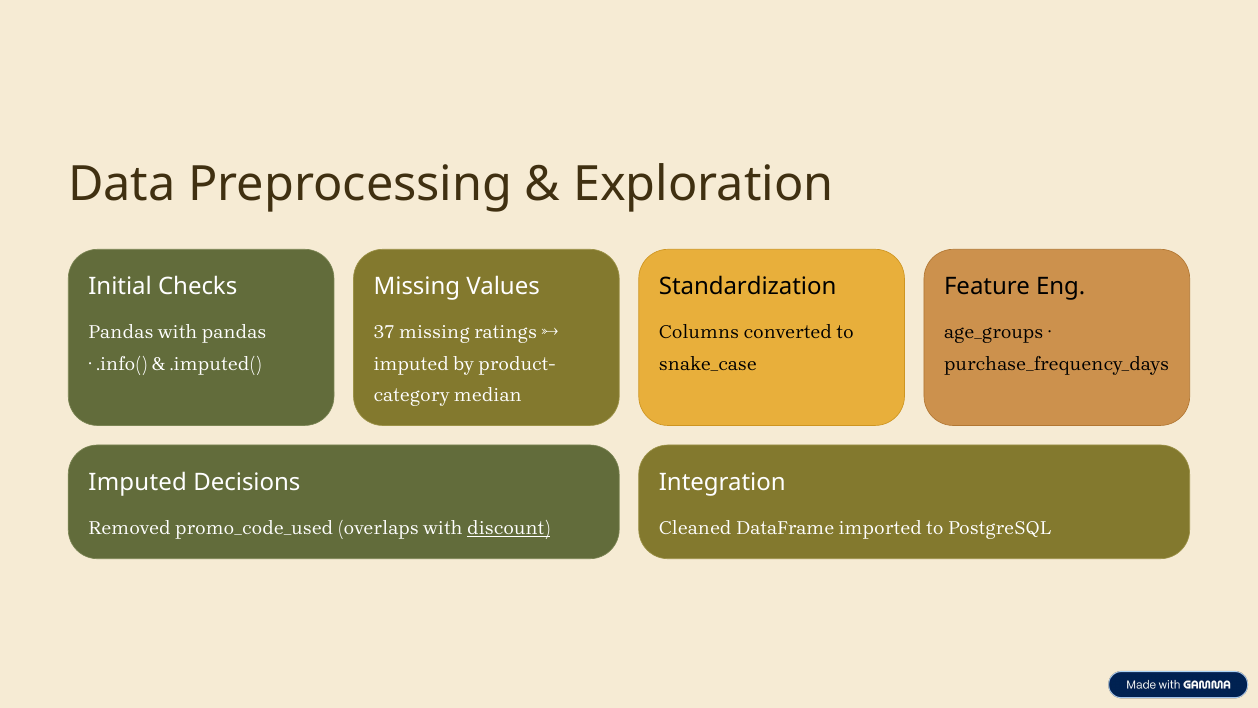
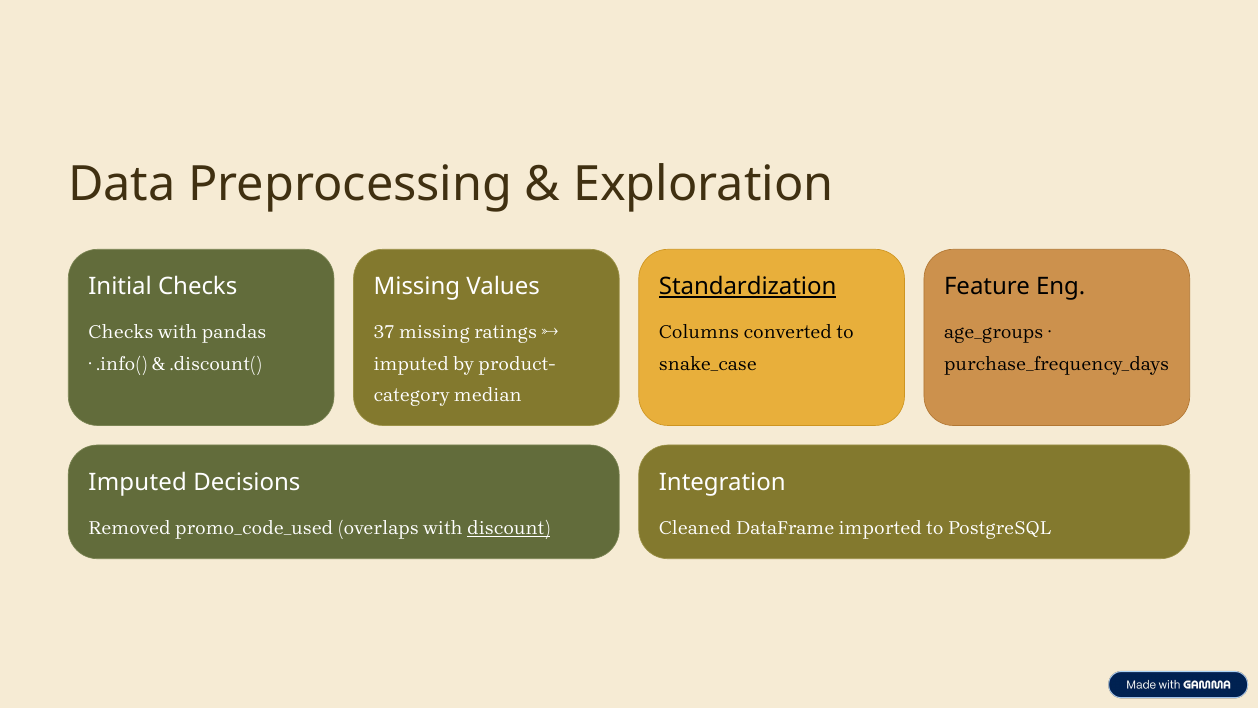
Standardization underline: none -> present
Pandas at (121, 332): Pandas -> Checks
.imputed(: .imputed( -> .discount(
